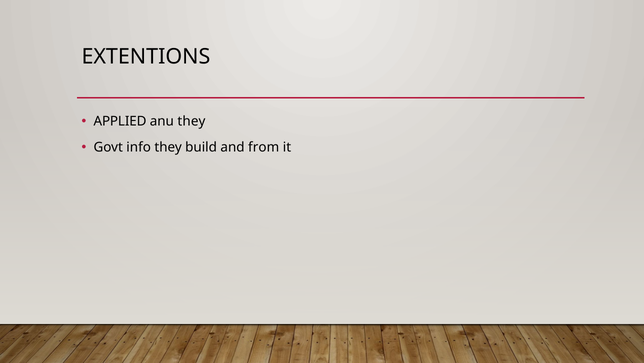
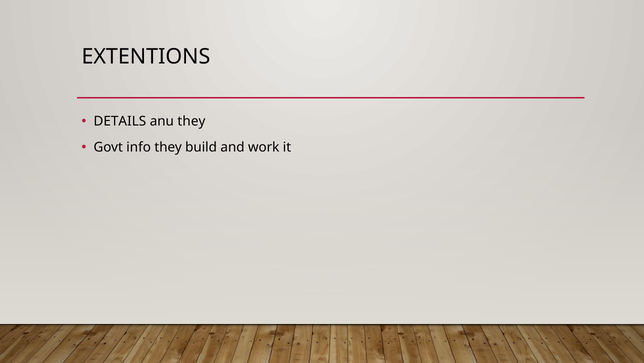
APPLIED: APPLIED -> DETAILS
from: from -> work
